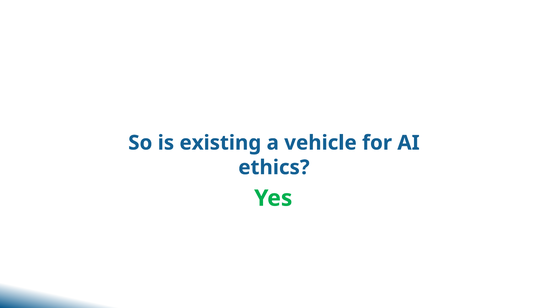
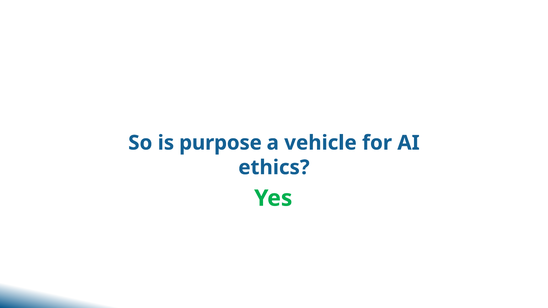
existing: existing -> purpose
